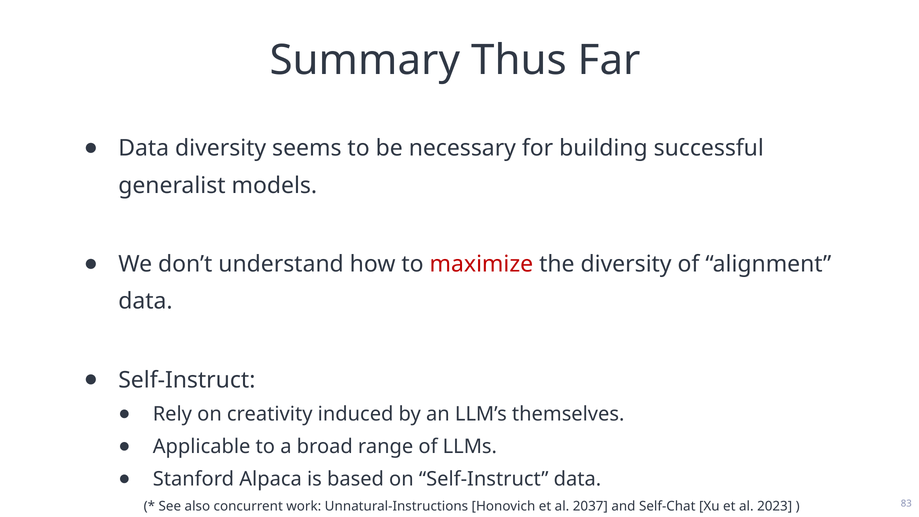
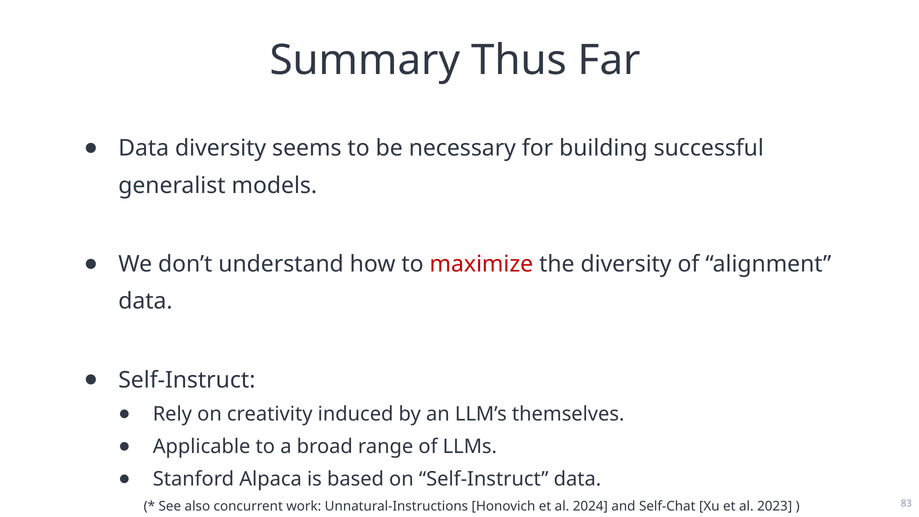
2037: 2037 -> 2024
